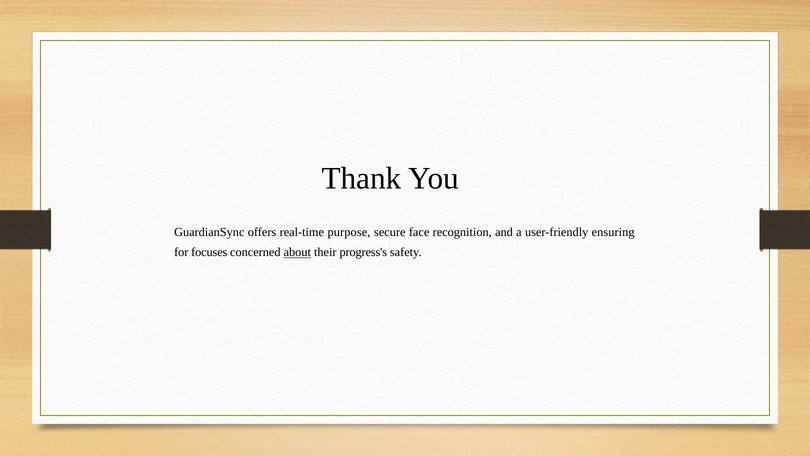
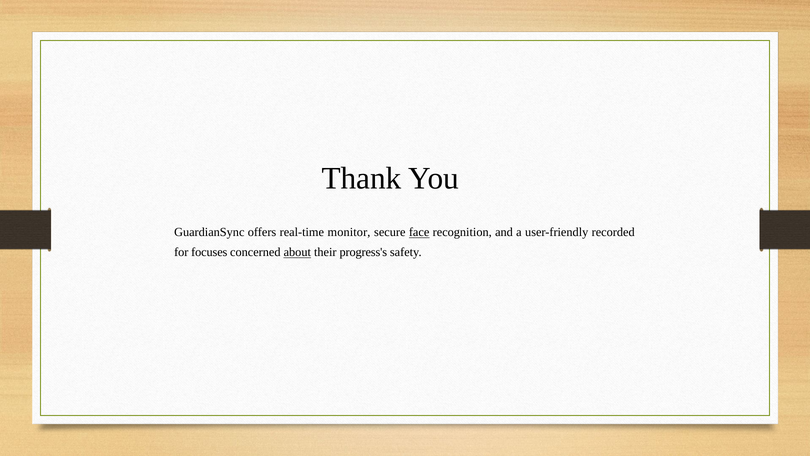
purpose: purpose -> monitor
face underline: none -> present
ensuring: ensuring -> recorded
